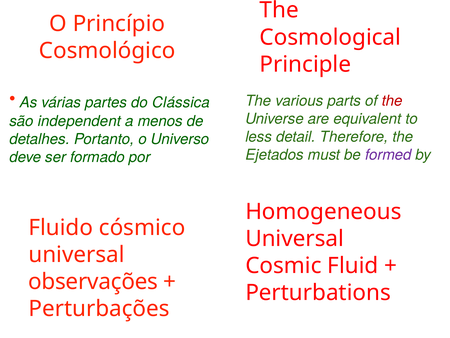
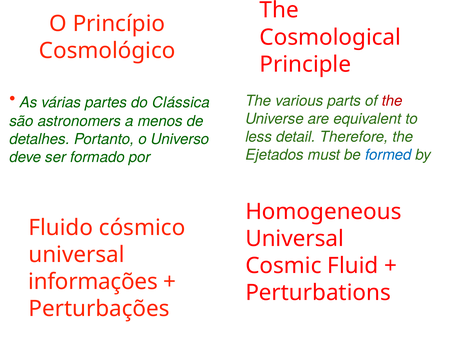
independent: independent -> astronomers
formed colour: purple -> blue
observações: observações -> informações
